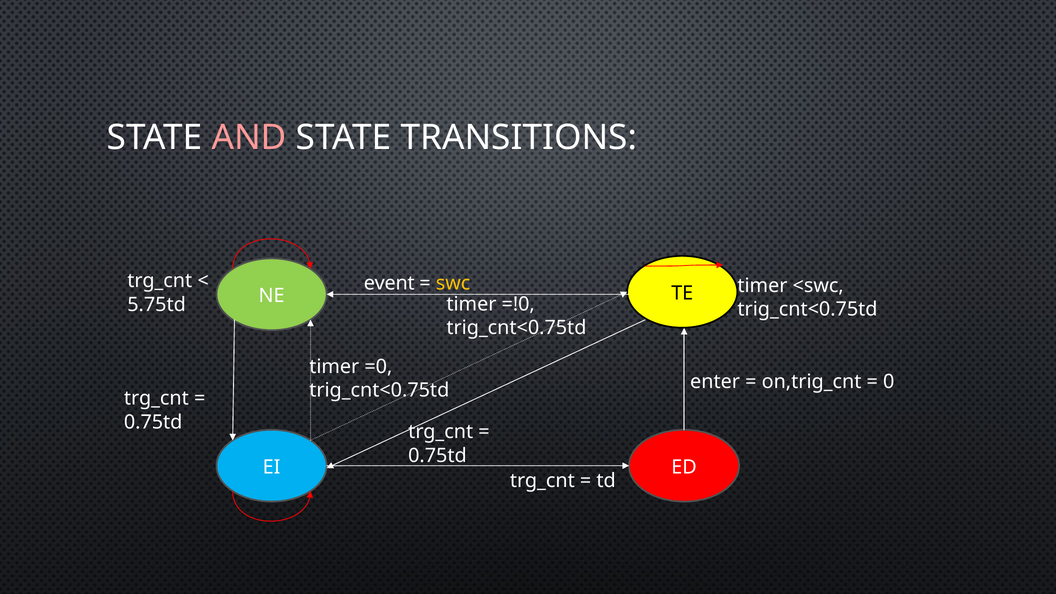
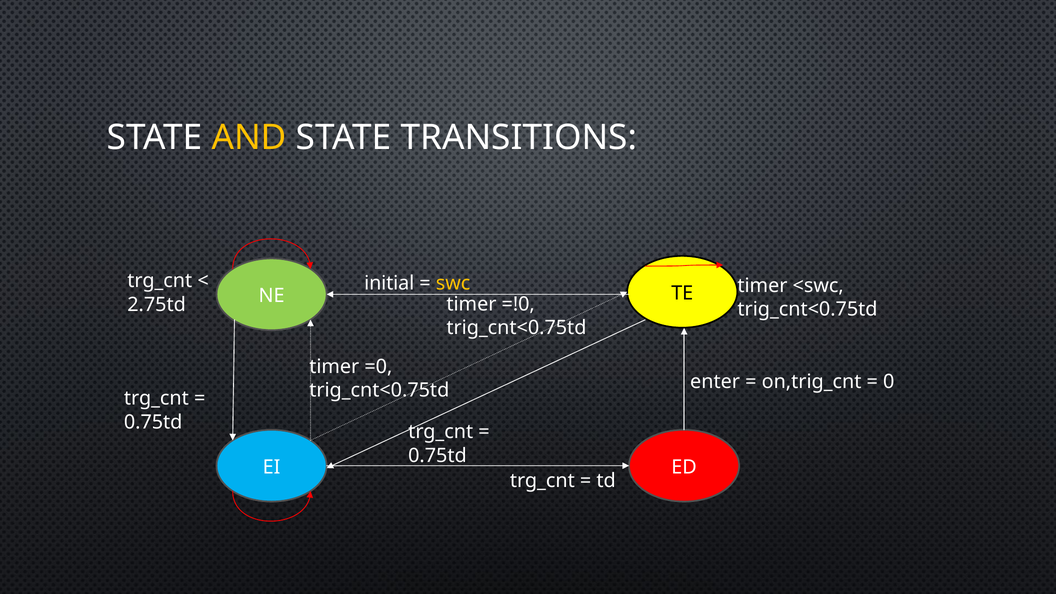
AND colour: pink -> yellow
event: event -> initial
5.75td: 5.75td -> 2.75td
